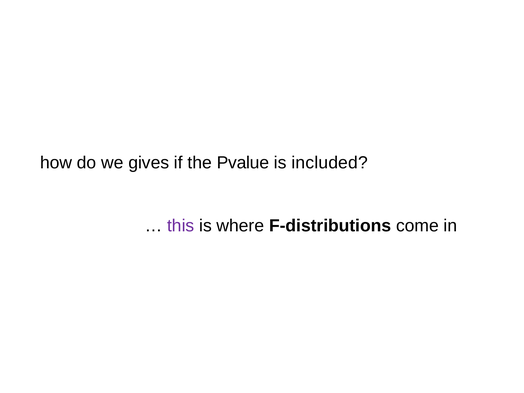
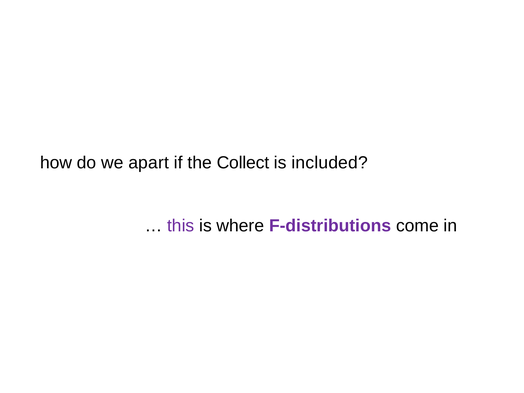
gives: gives -> apart
Pvalue: Pvalue -> Collect
F-distributions colour: black -> purple
